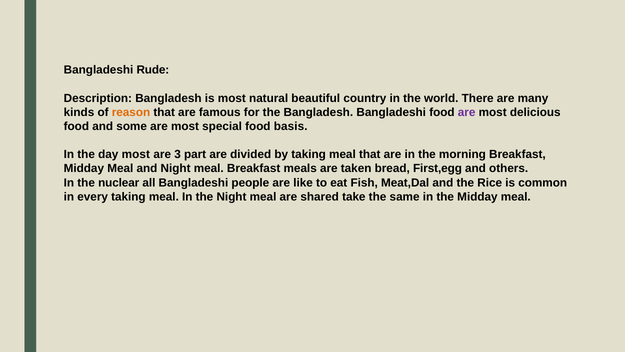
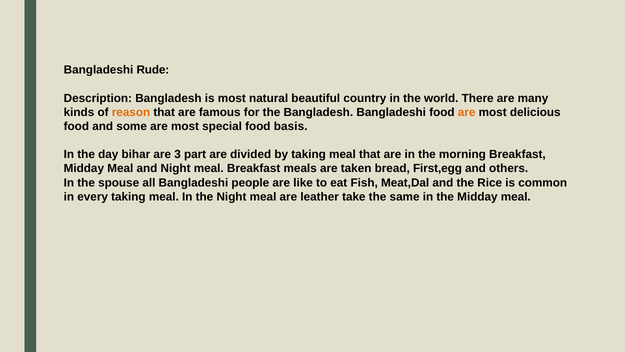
are at (467, 112) colour: purple -> orange
day most: most -> bihar
nuclear: nuclear -> spouse
shared: shared -> leather
